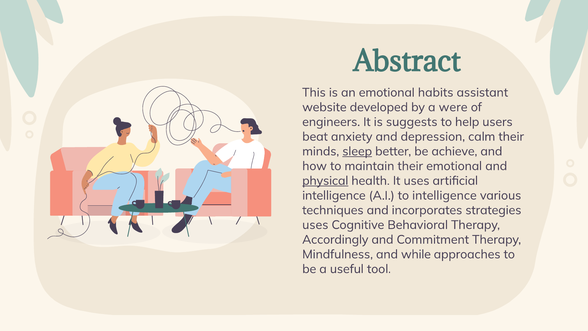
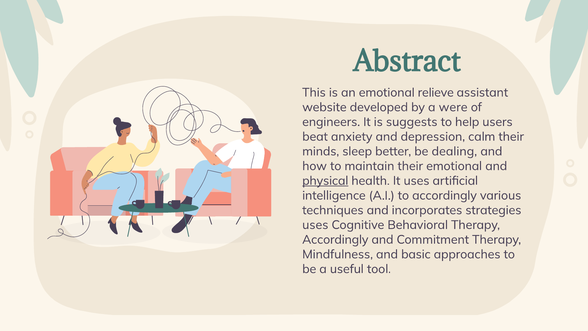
habits: habits -> relieve
sleep underline: present -> none
achieve: achieve -> dealing
to intelligence: intelligence -> accordingly
while: while -> basic
